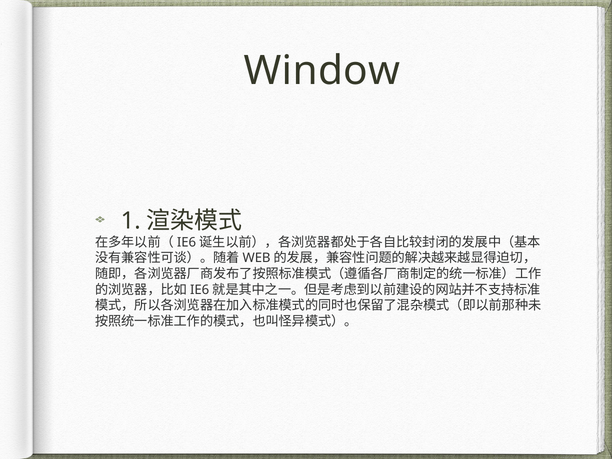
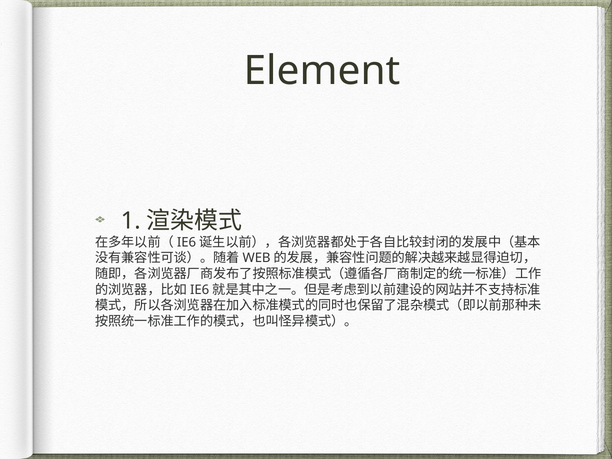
Window: Window -> Element
